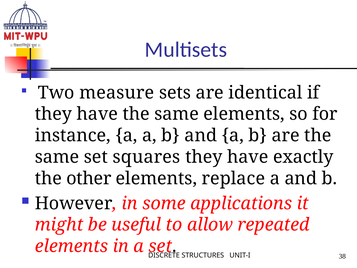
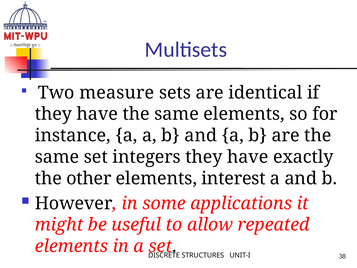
squares: squares -> integers
replace: replace -> interest
